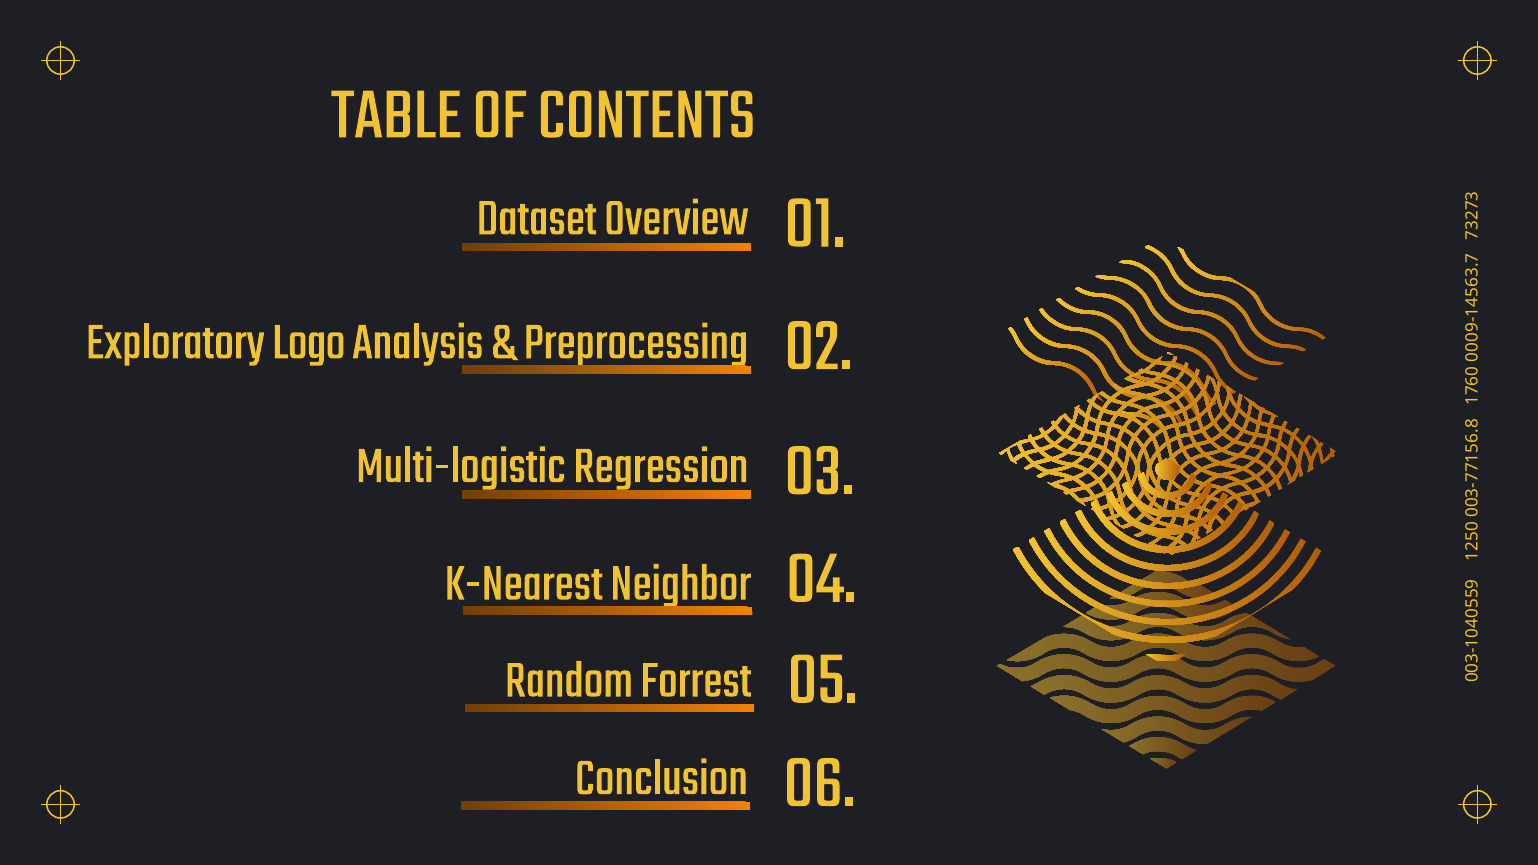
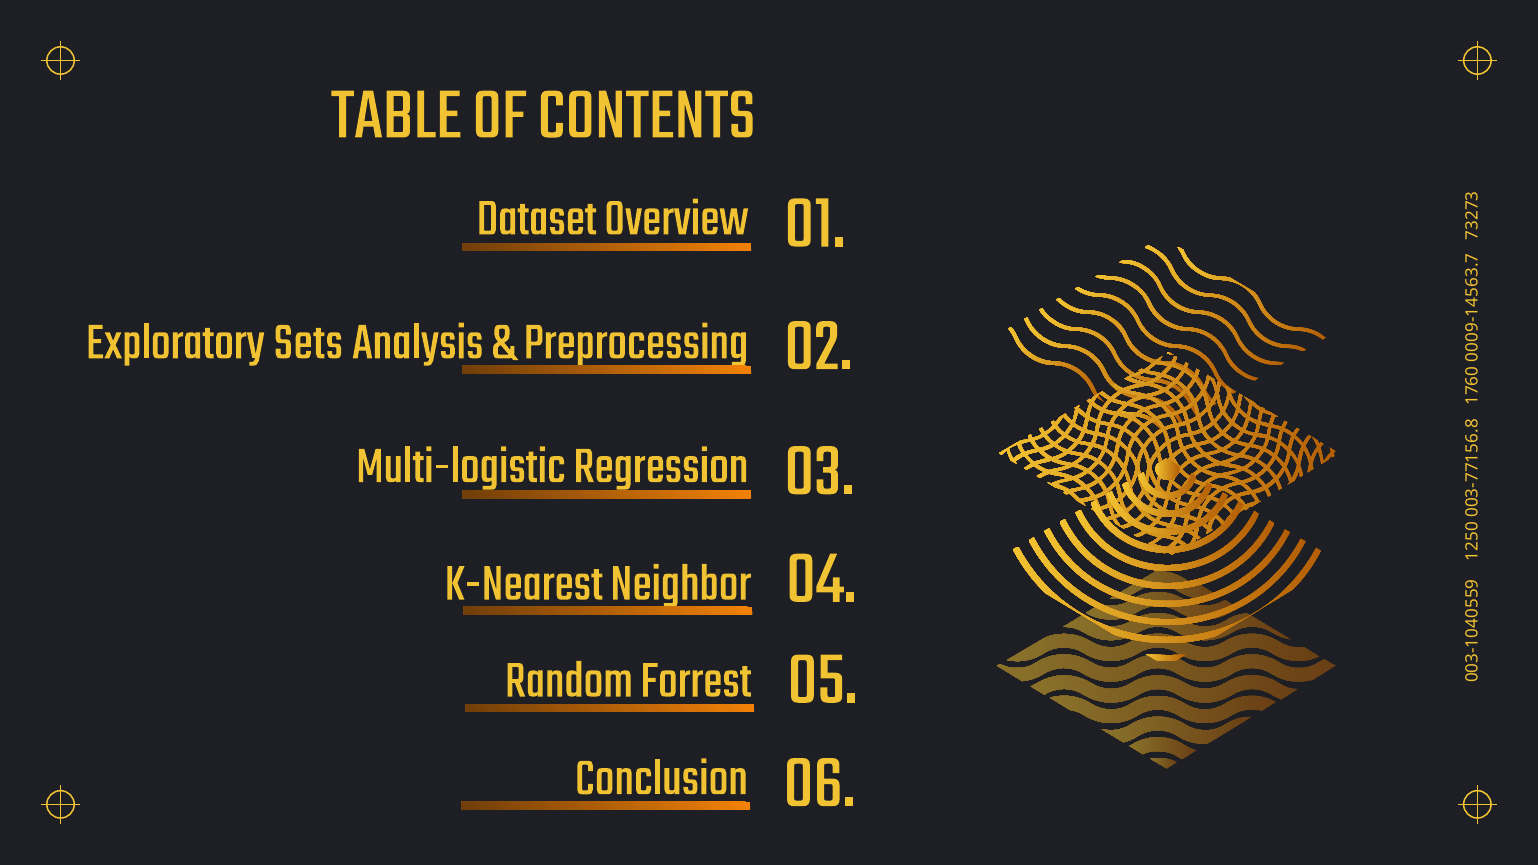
Logo: Logo -> Sets
